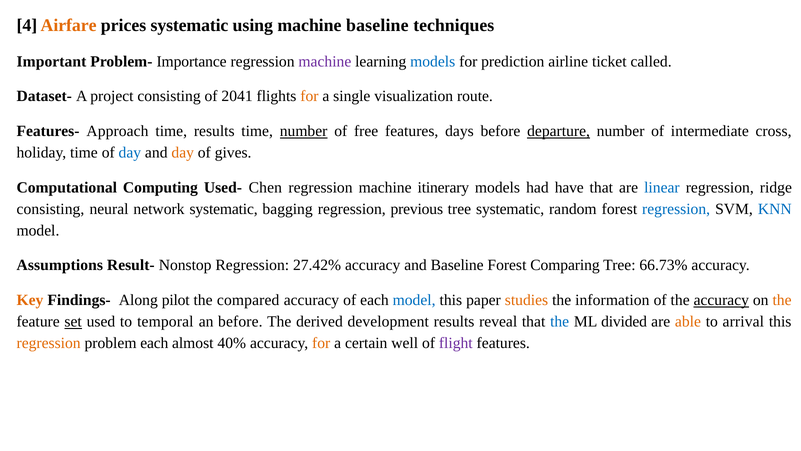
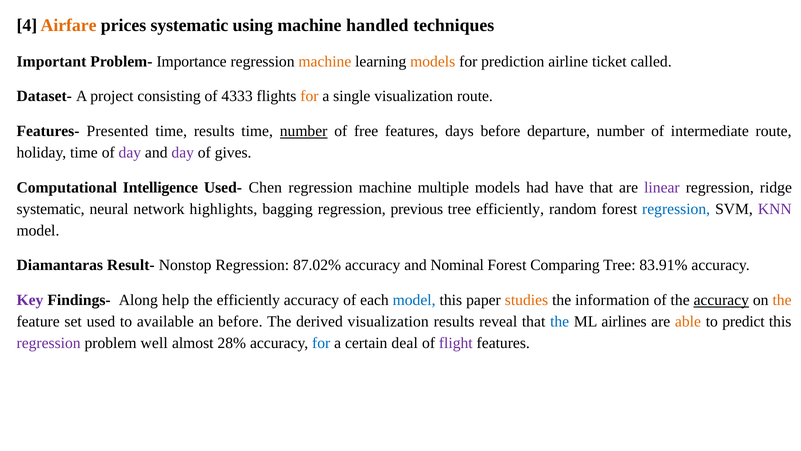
machine baseline: baseline -> handled
machine at (325, 61) colour: purple -> orange
models at (433, 61) colour: blue -> orange
2041: 2041 -> 4333
Approach: Approach -> Presented
departure underline: present -> none
intermediate cross: cross -> route
day at (130, 153) colour: blue -> purple
day at (183, 153) colour: orange -> purple
Computing: Computing -> Intelligence
itinerary: itinerary -> multiple
linear colour: blue -> purple
consisting at (50, 209): consisting -> systematic
network systematic: systematic -> highlights
tree systematic: systematic -> efficiently
KNN colour: blue -> purple
Assumptions: Assumptions -> Diamantaras
27.42%: 27.42% -> 87.02%
and Baseline: Baseline -> Nominal
66.73%: 66.73% -> 83.91%
Key colour: orange -> purple
pilot: pilot -> help
the compared: compared -> efficiently
set underline: present -> none
temporal: temporal -> available
derived development: development -> visualization
divided: divided -> airlines
arrival: arrival -> predict
regression at (49, 343) colour: orange -> purple
problem each: each -> well
40%: 40% -> 28%
for at (321, 343) colour: orange -> blue
well: well -> deal
